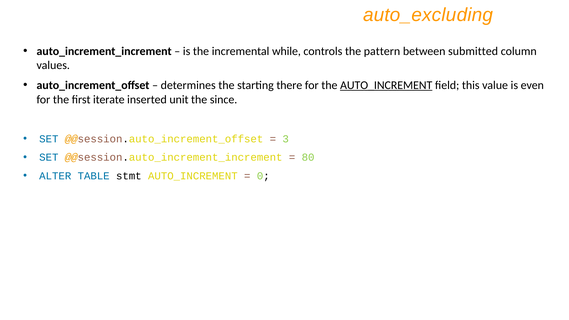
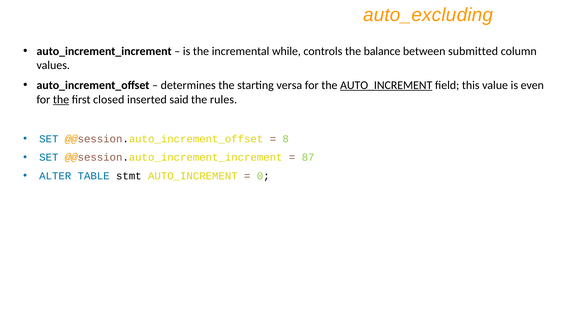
pattern: pattern -> balance
there: there -> versa
the at (61, 99) underline: none -> present
iterate: iterate -> closed
unit: unit -> said
since: since -> rules
3: 3 -> 8
80: 80 -> 87
